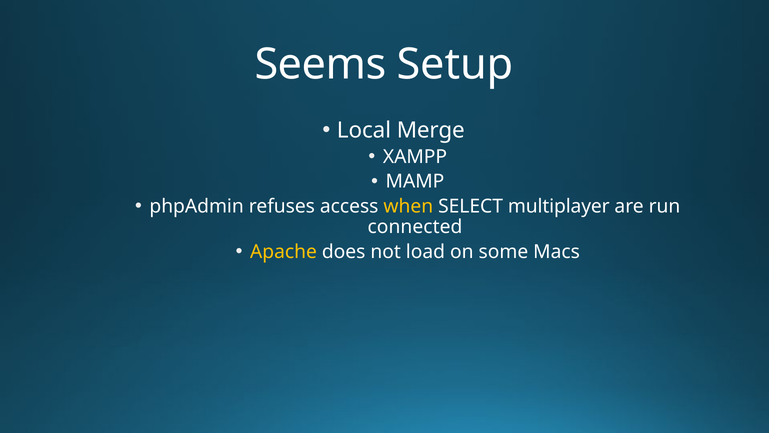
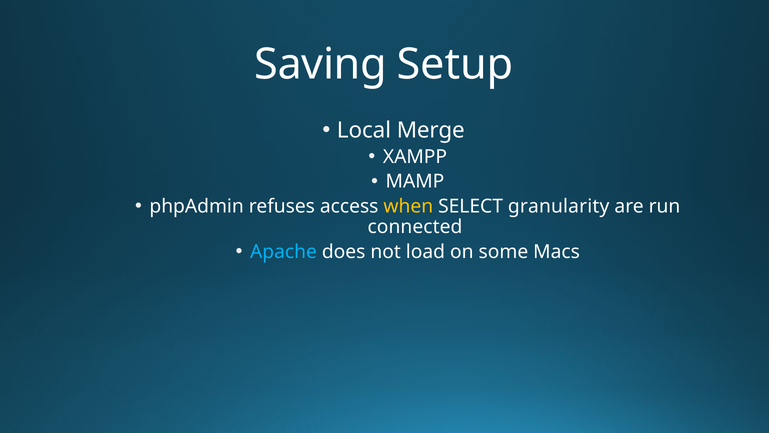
Seems: Seems -> Saving
multiplayer: multiplayer -> granularity
Apache colour: yellow -> light blue
